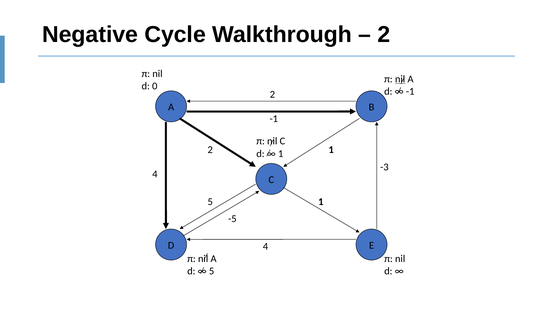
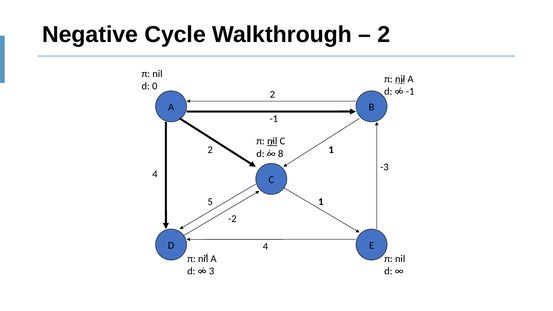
nil at (272, 141) underline: none -> present
1 at (281, 154): 1 -> 8
-5: -5 -> -2
5 at (212, 271): 5 -> 3
